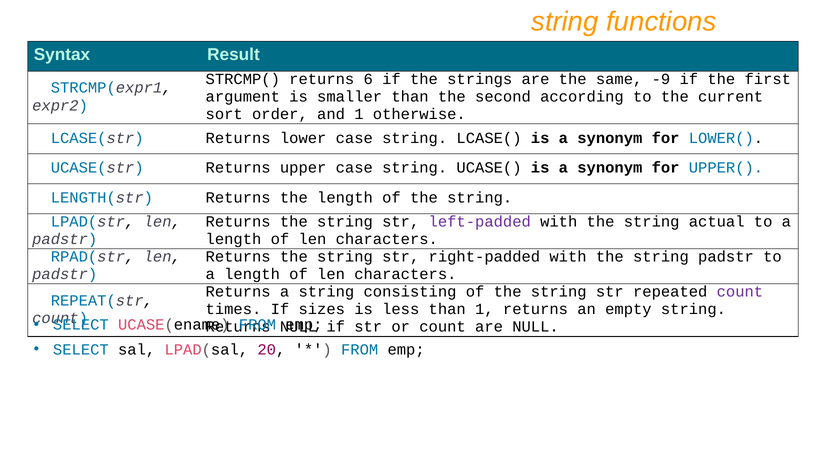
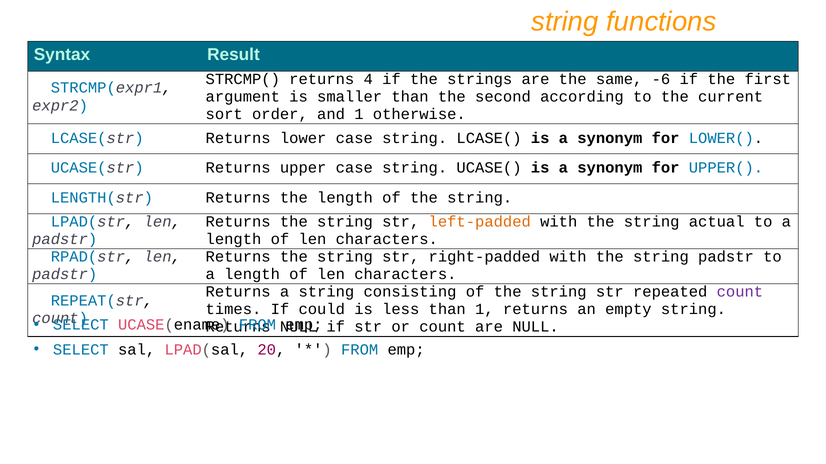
6: 6 -> 4
-9: -9 -> -6
left-padded colour: purple -> orange
sizes: sizes -> could
